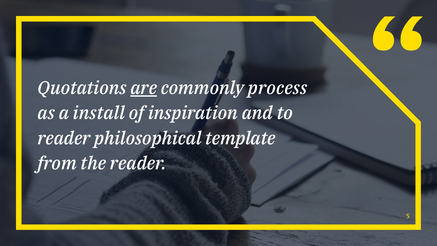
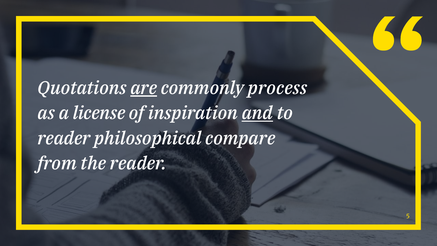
install: install -> license
and underline: none -> present
template: template -> compare
